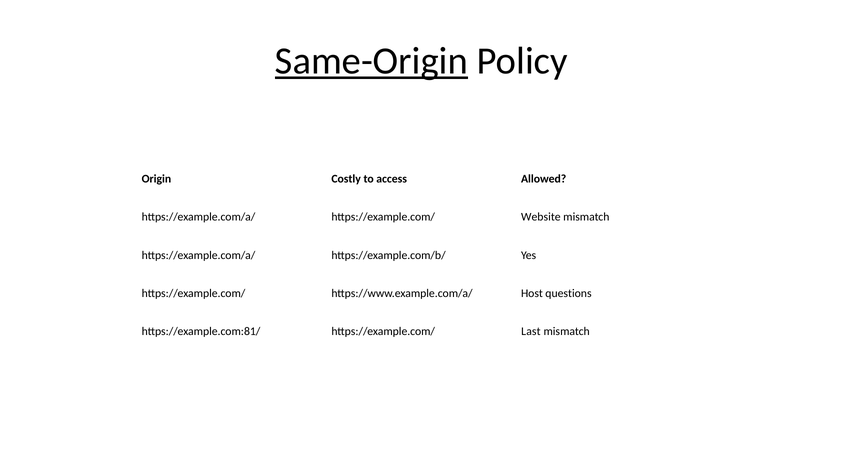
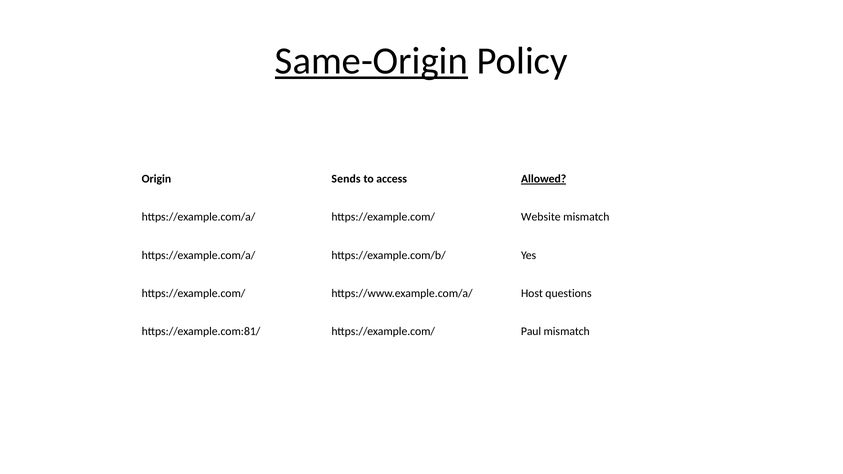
Costly: Costly -> Sends
Allowed underline: none -> present
Last: Last -> Paul
